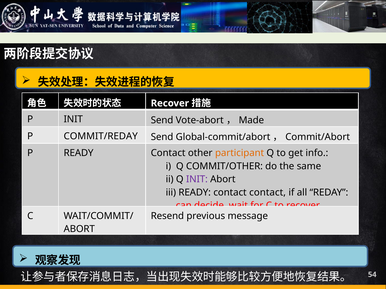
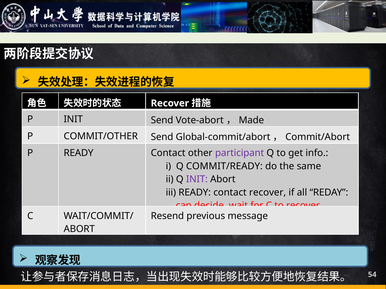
COMMIT/REDAY: COMMIT/REDAY -> COMMIT/OTHER
participant colour: orange -> purple
COMMIT/OTHER: COMMIT/OTHER -> COMMIT/READY
contact contact: contact -> recover
